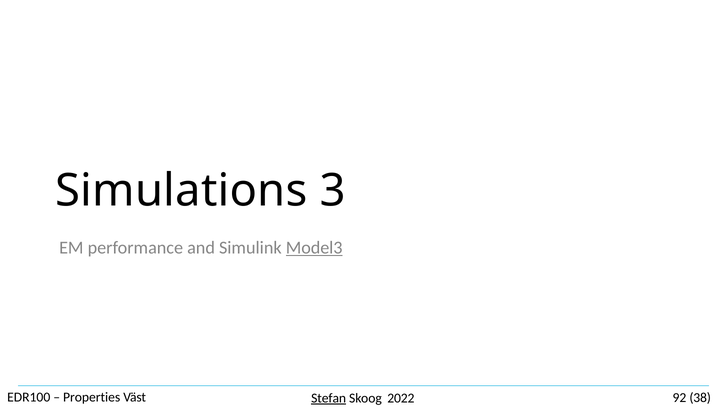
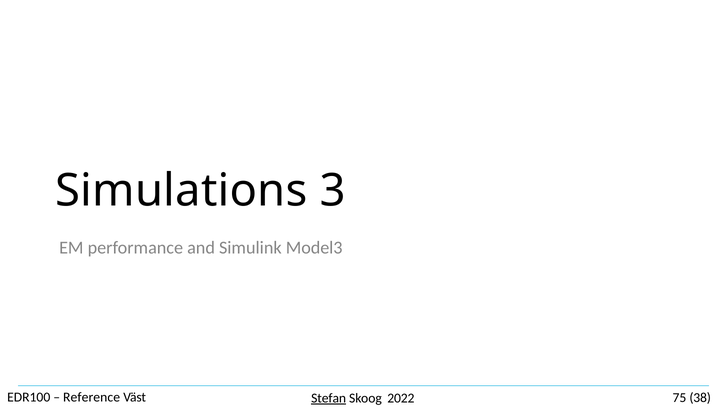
Model3 underline: present -> none
Properties: Properties -> Reference
92: 92 -> 75
